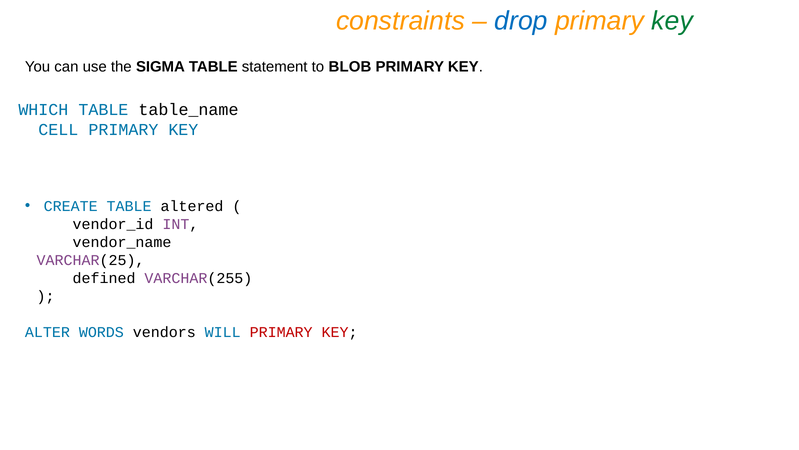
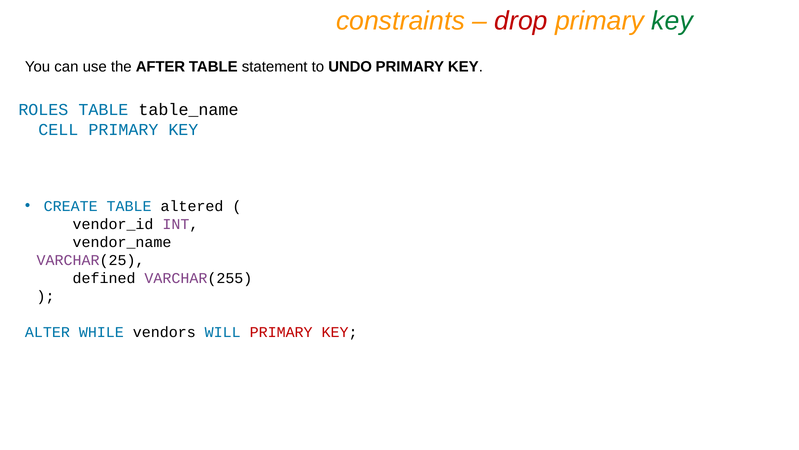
drop colour: blue -> red
SIGMA: SIGMA -> AFTER
BLOB: BLOB -> UNDO
WHICH: WHICH -> ROLES
WORDS: WORDS -> WHILE
